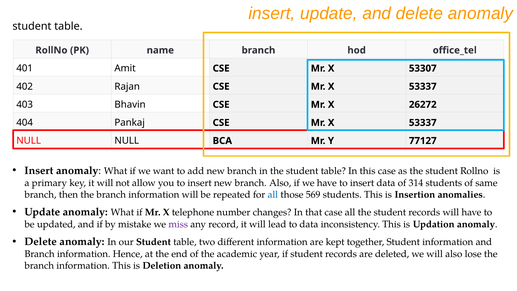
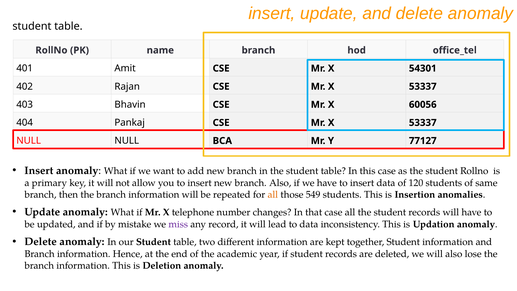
53307: 53307 -> 54301
26272: 26272 -> 60056
314: 314 -> 120
all at (273, 194) colour: blue -> orange
569: 569 -> 549
